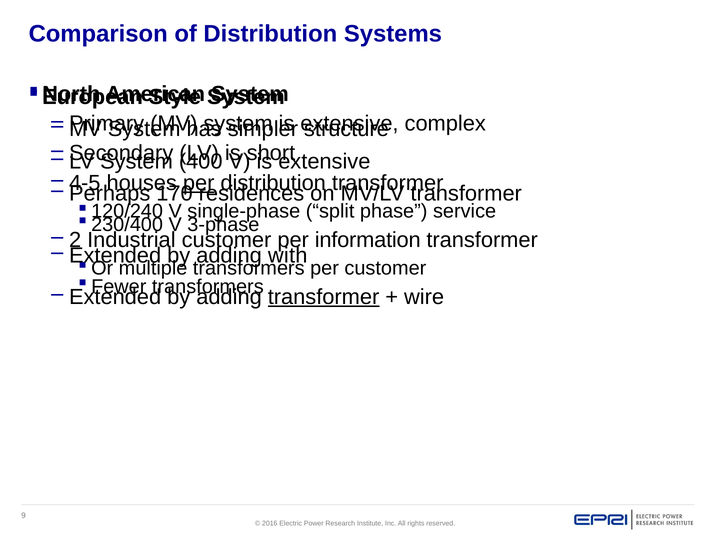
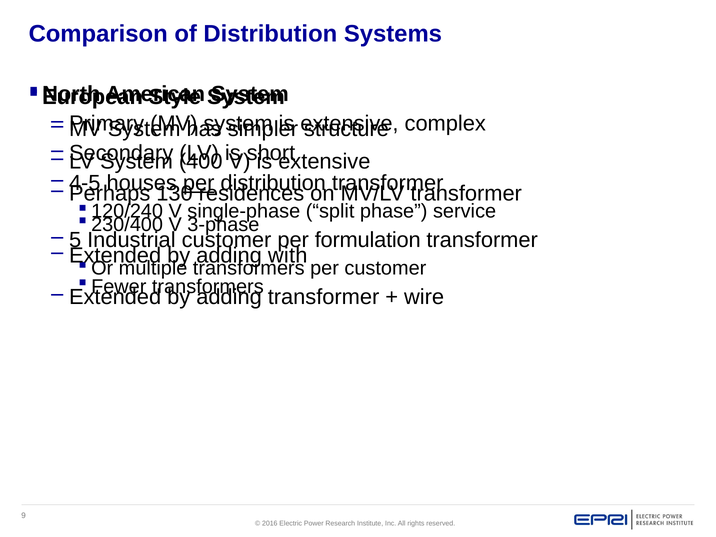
170: 170 -> 130
2: 2 -> 5
information: information -> formulation
transformer at (324, 297) underline: present -> none
